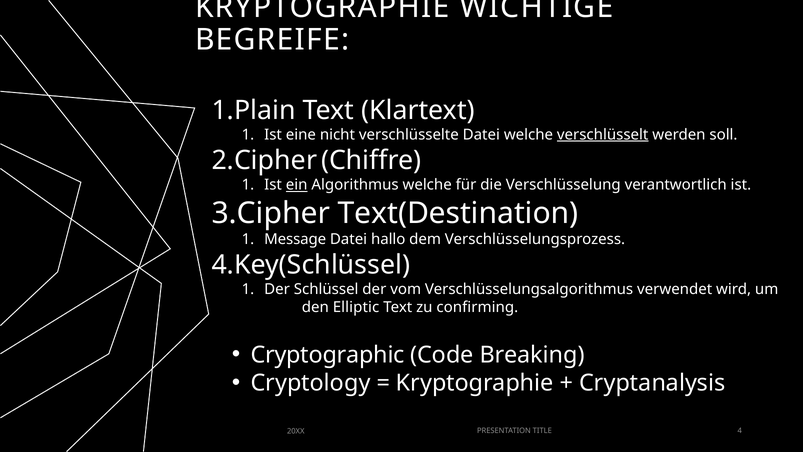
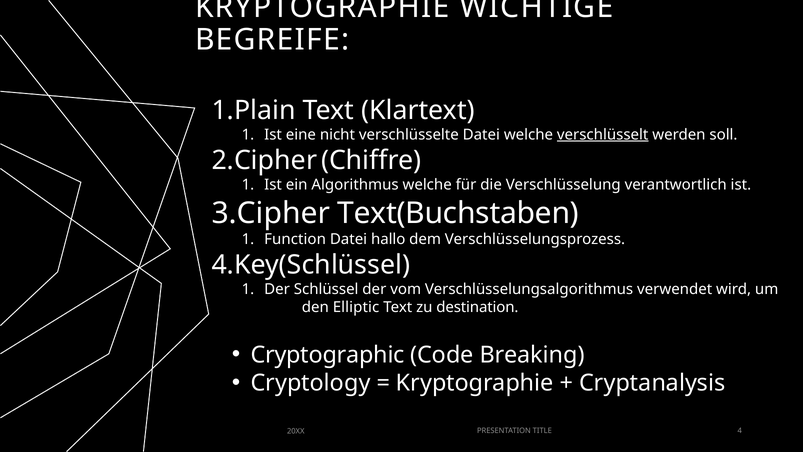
ein underline: present -> none
Text(Destination: Text(Destination -> Text(Buchstaben
Message: Message -> Function
confirming: confirming -> destination
